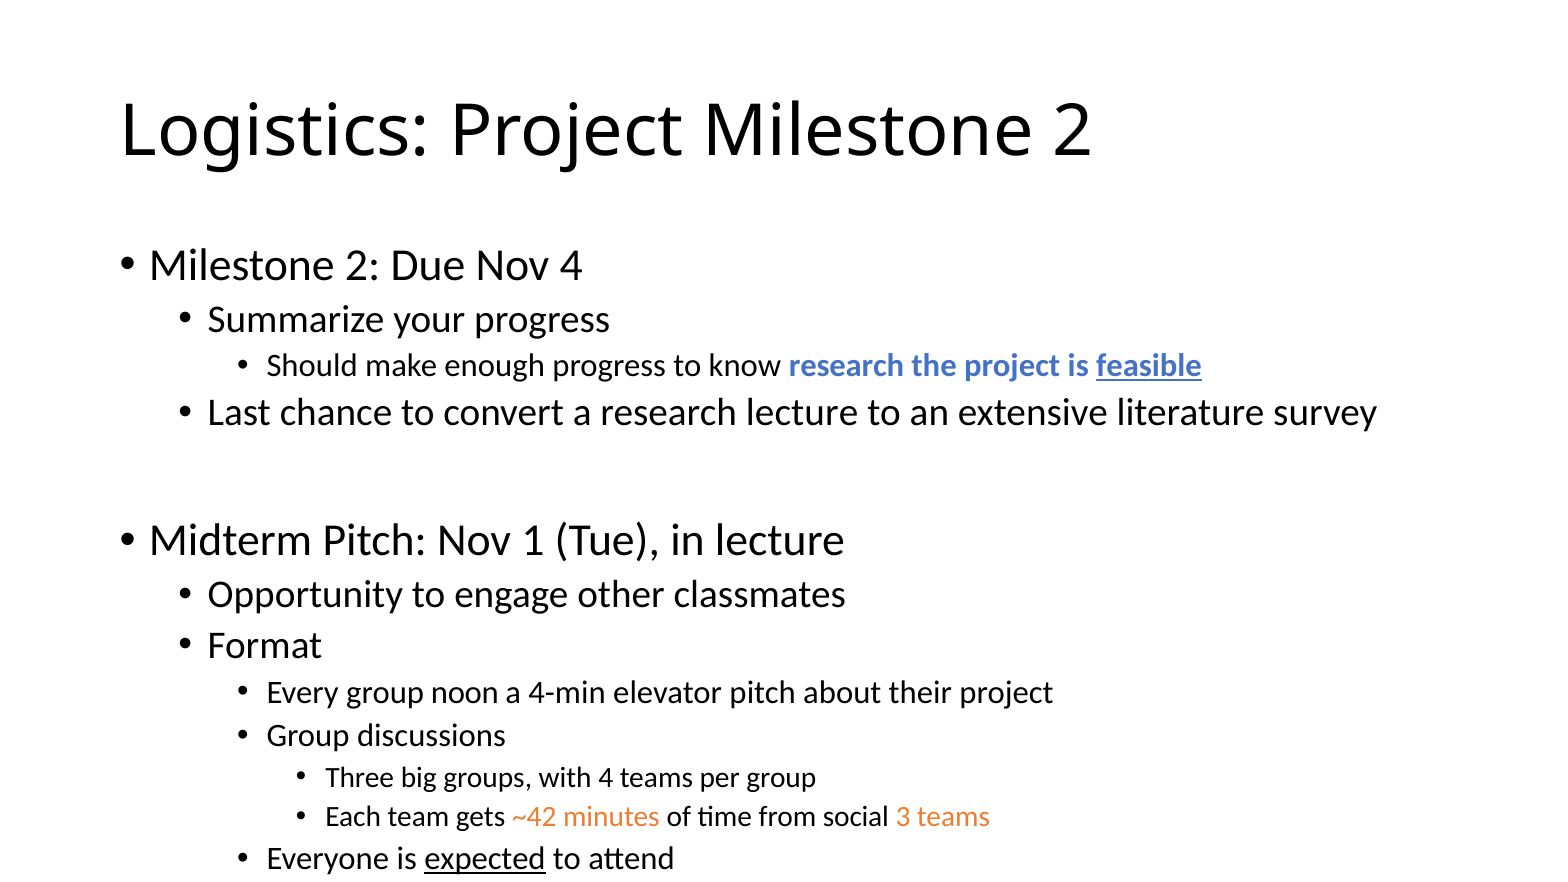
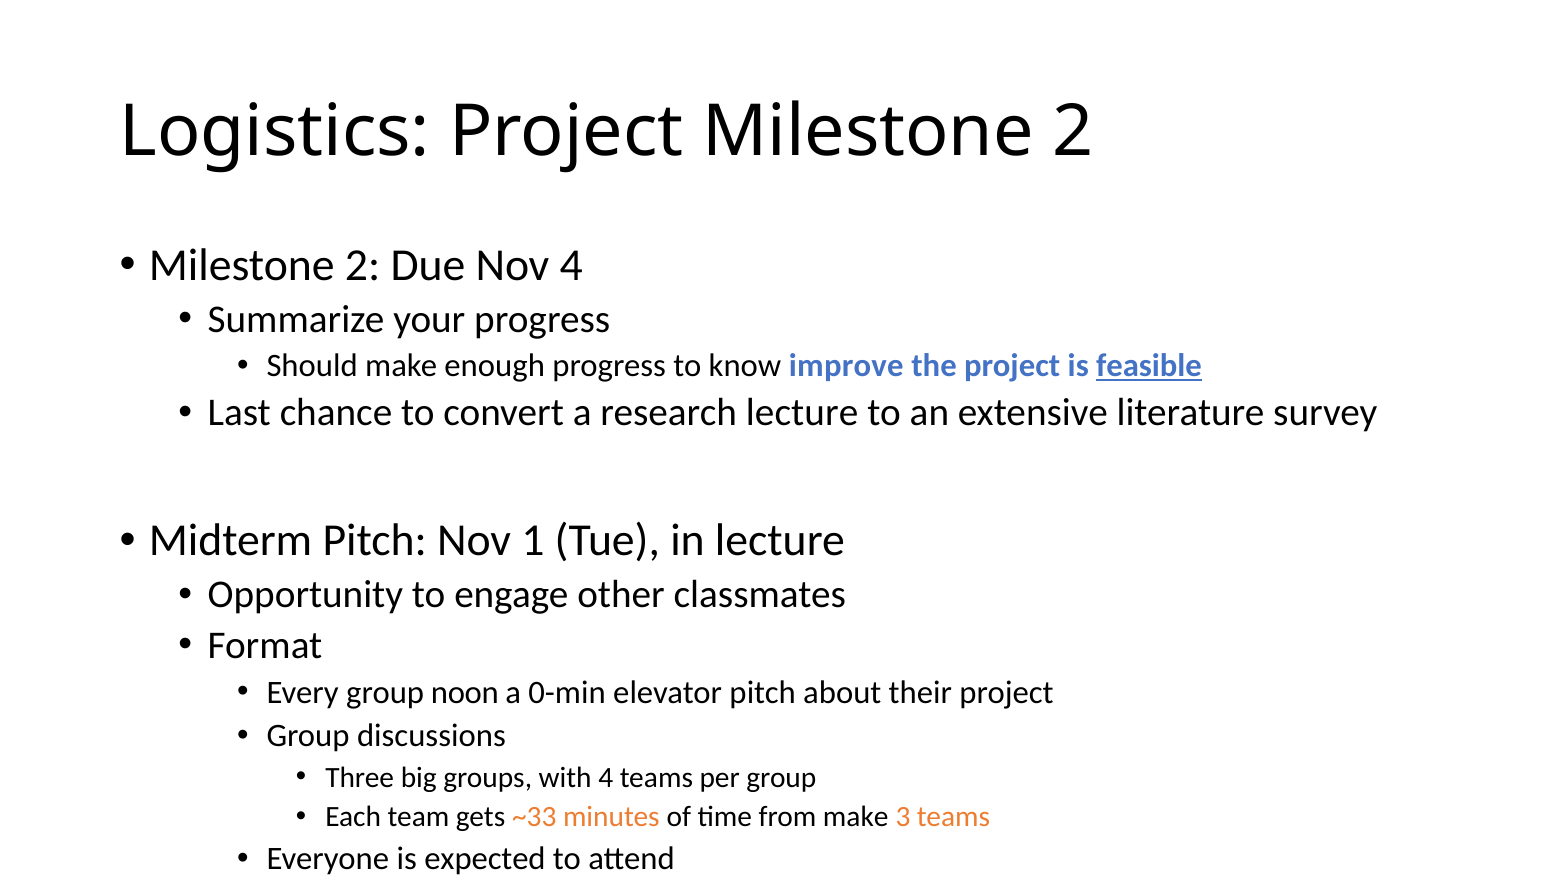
know research: research -> improve
4-min: 4-min -> 0-min
~42: ~42 -> ~33
from social: social -> make
expected underline: present -> none
